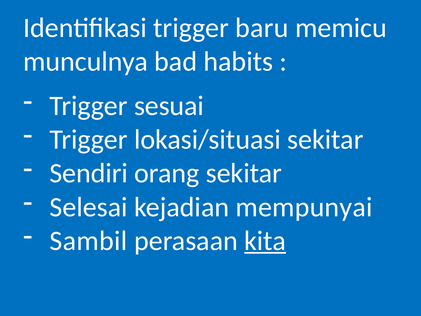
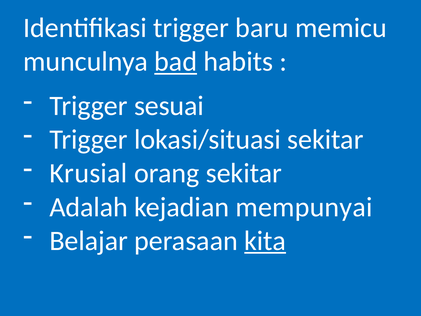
bad underline: none -> present
Sendiri: Sendiri -> Krusial
Selesai: Selesai -> Adalah
Sambil: Sambil -> Belajar
